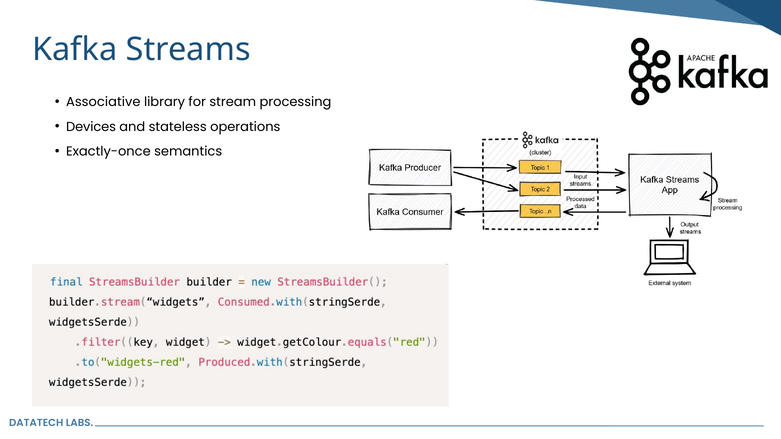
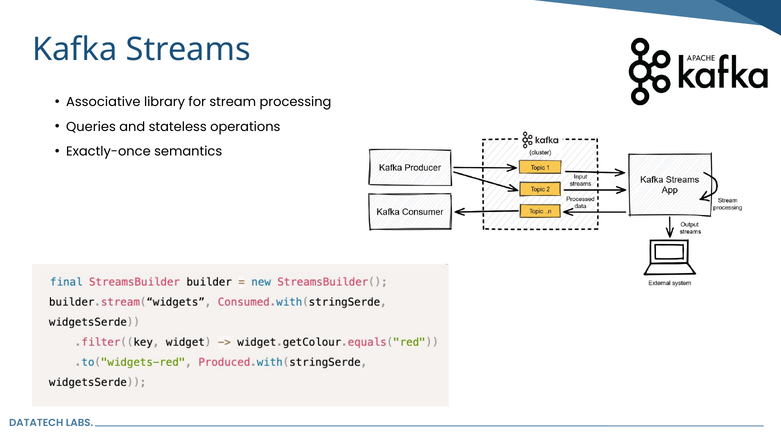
Devices: Devices -> Queries
